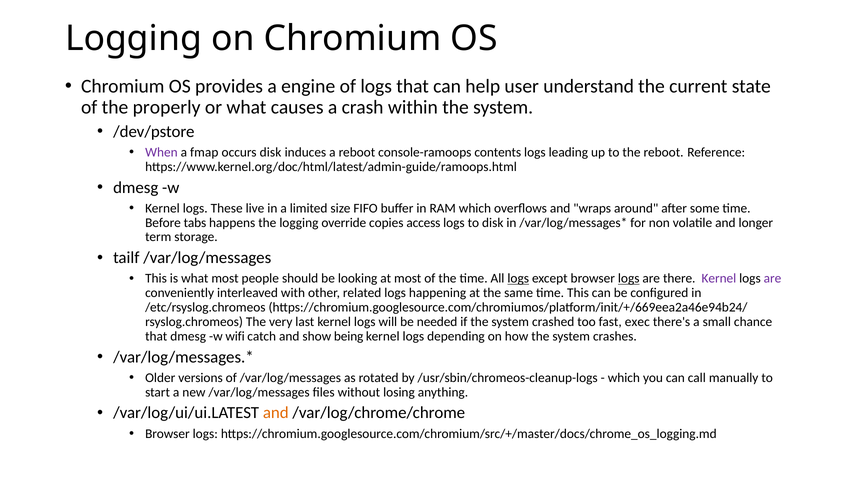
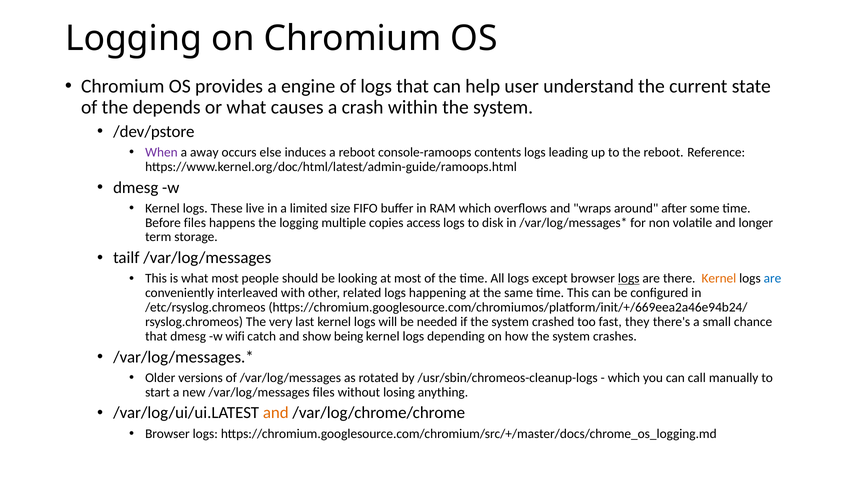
properly: properly -> depends
fmap: fmap -> away
occurs disk: disk -> else
Before tabs: tabs -> files
override: override -> multiple
logs at (518, 279) underline: present -> none
Kernel at (719, 279) colour: purple -> orange
are at (772, 279) colour: purple -> blue
exec: exec -> they
